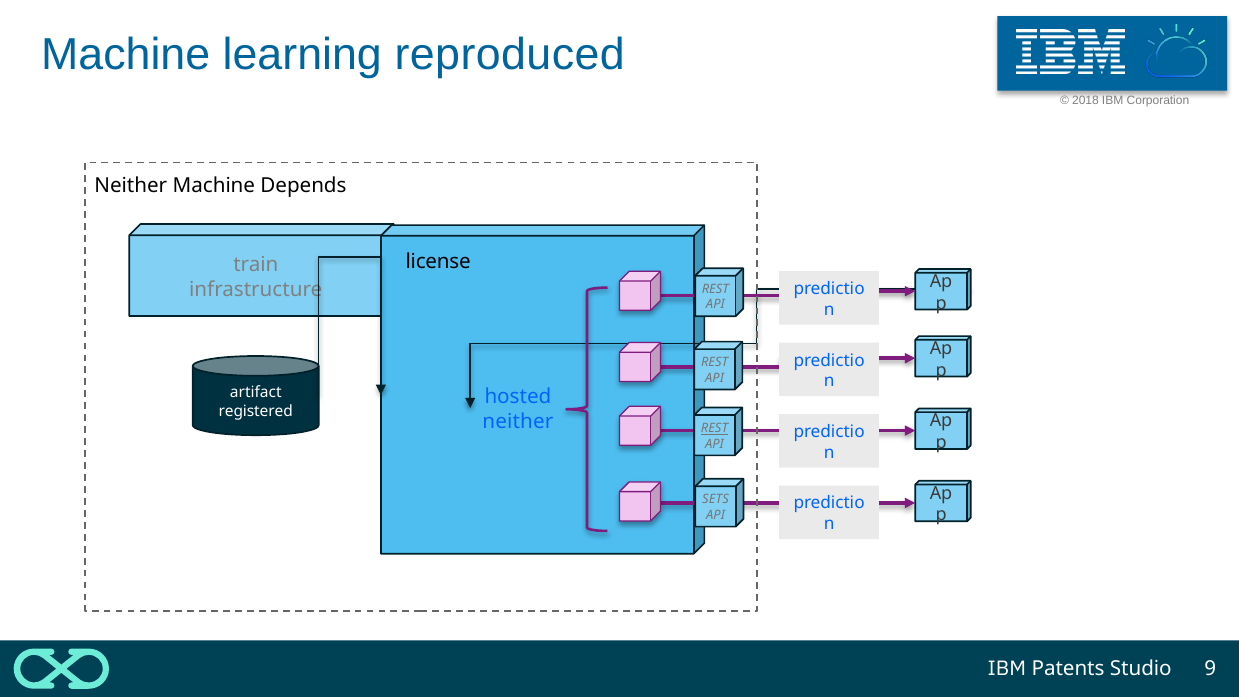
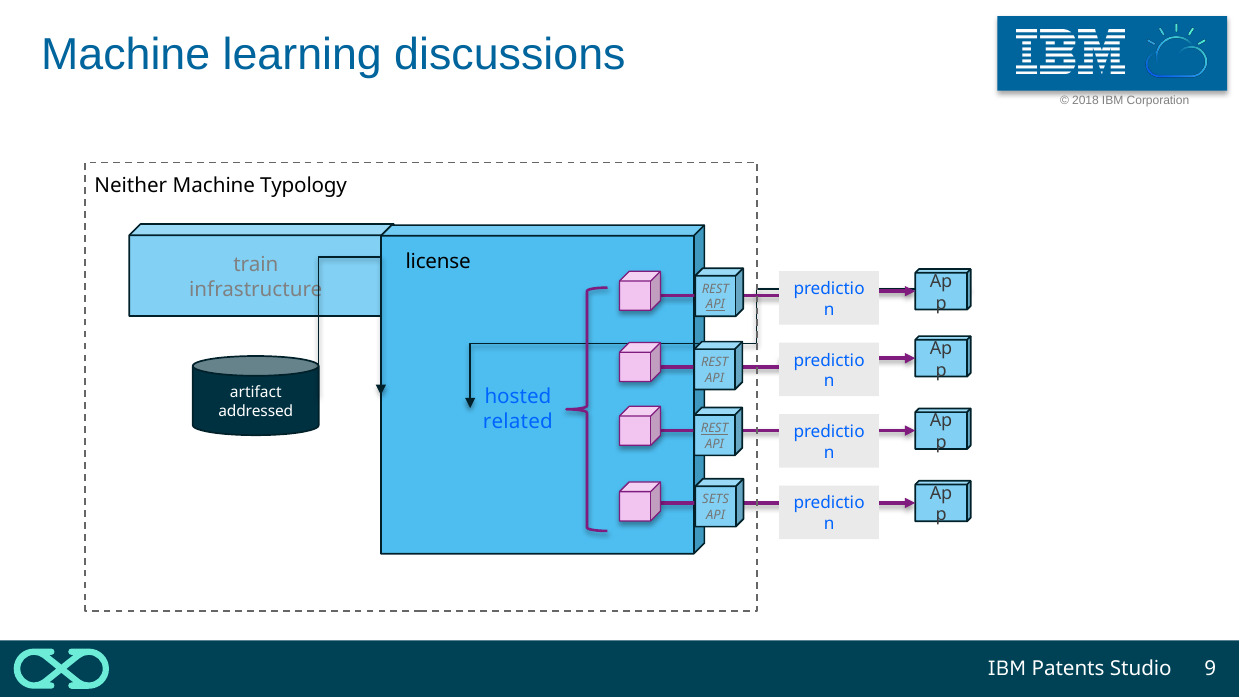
reproduced: reproduced -> discussions
Depends: Depends -> Typology
API at (715, 305) underline: none -> present
registered: registered -> addressed
neither at (518, 422): neither -> related
